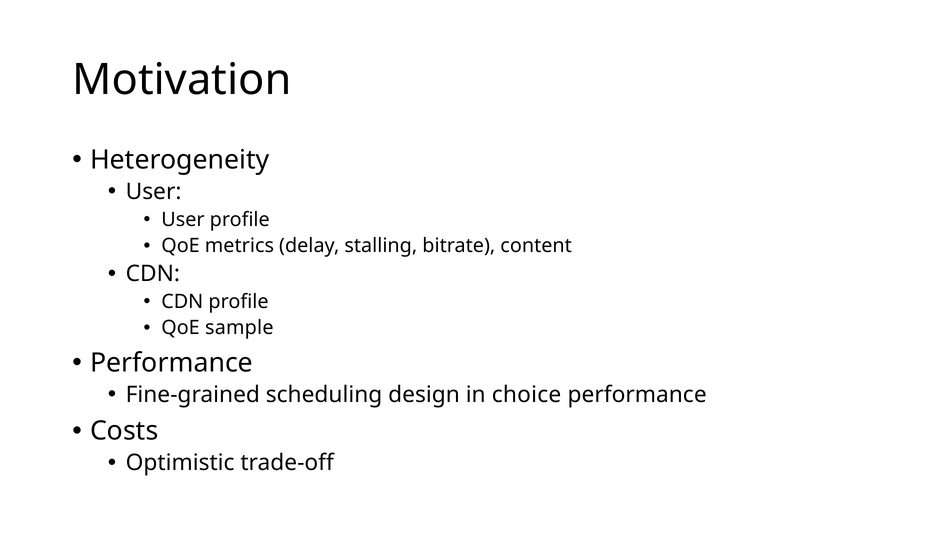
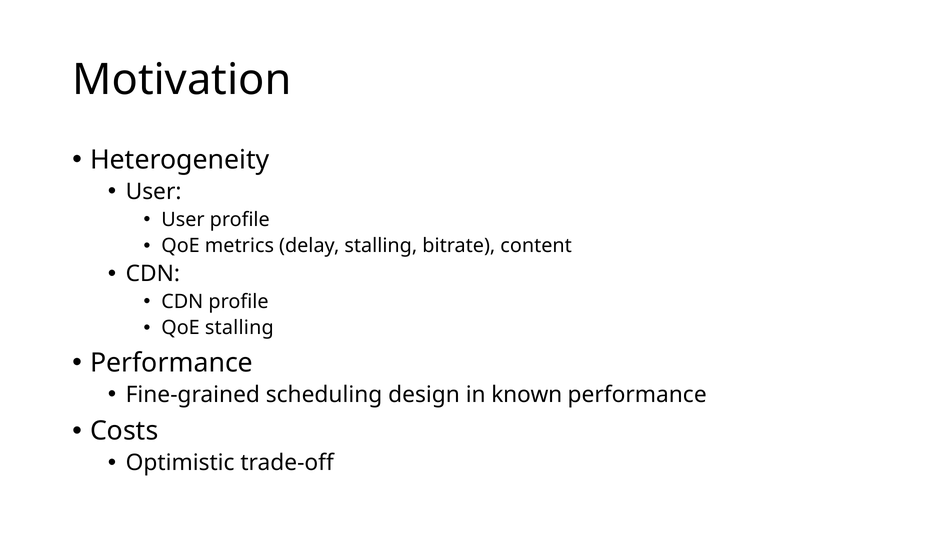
QoE sample: sample -> stalling
choice: choice -> known
